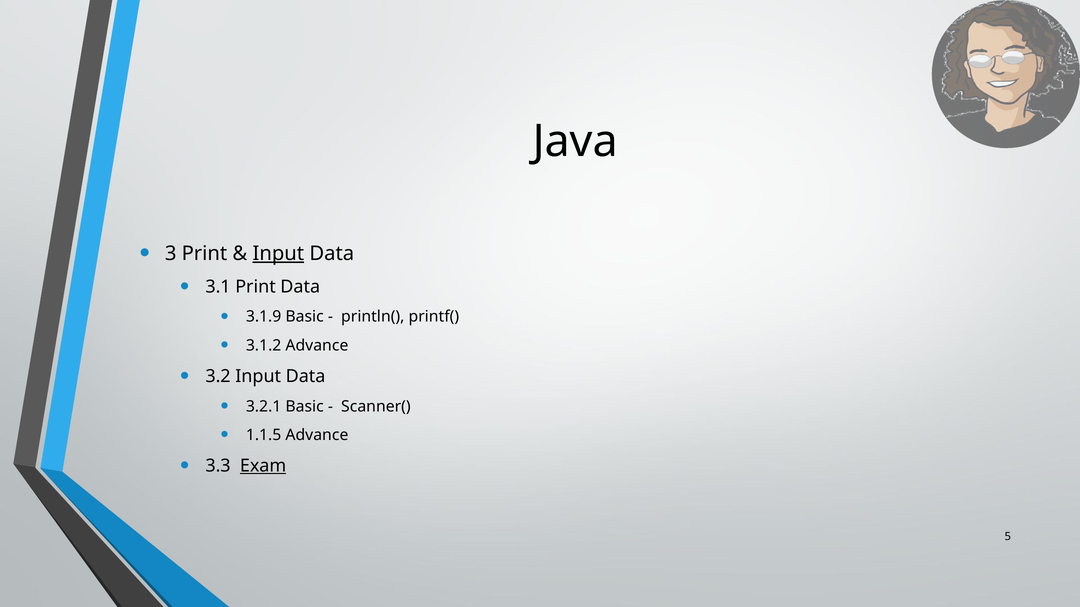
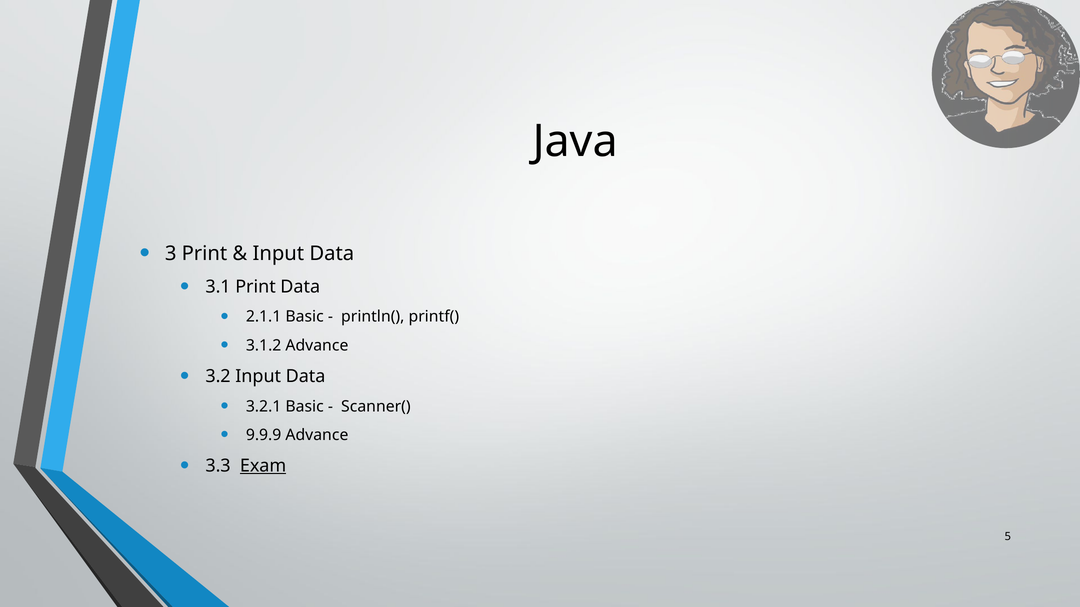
Input at (278, 254) underline: present -> none
3.1.9: 3.1.9 -> 2.1.1
1.1.5: 1.1.5 -> 9.9.9
